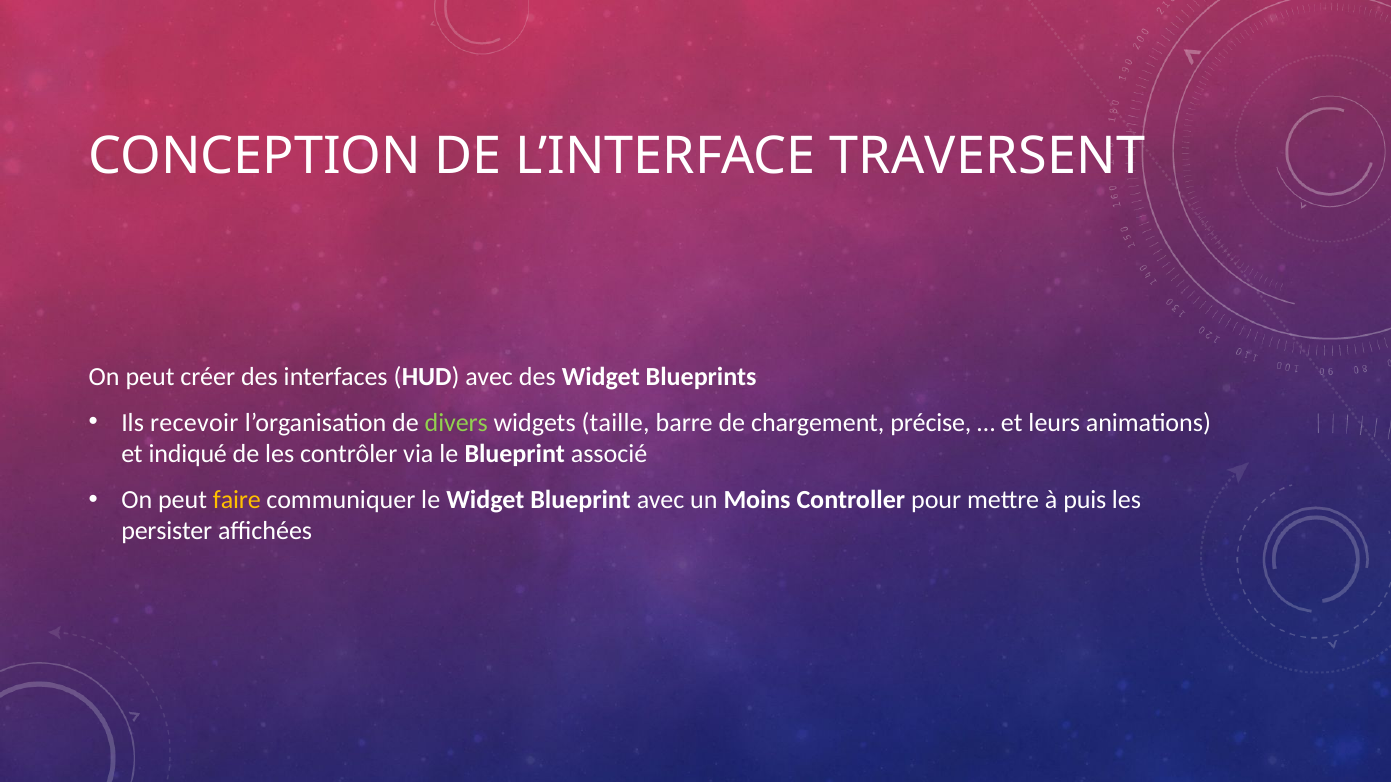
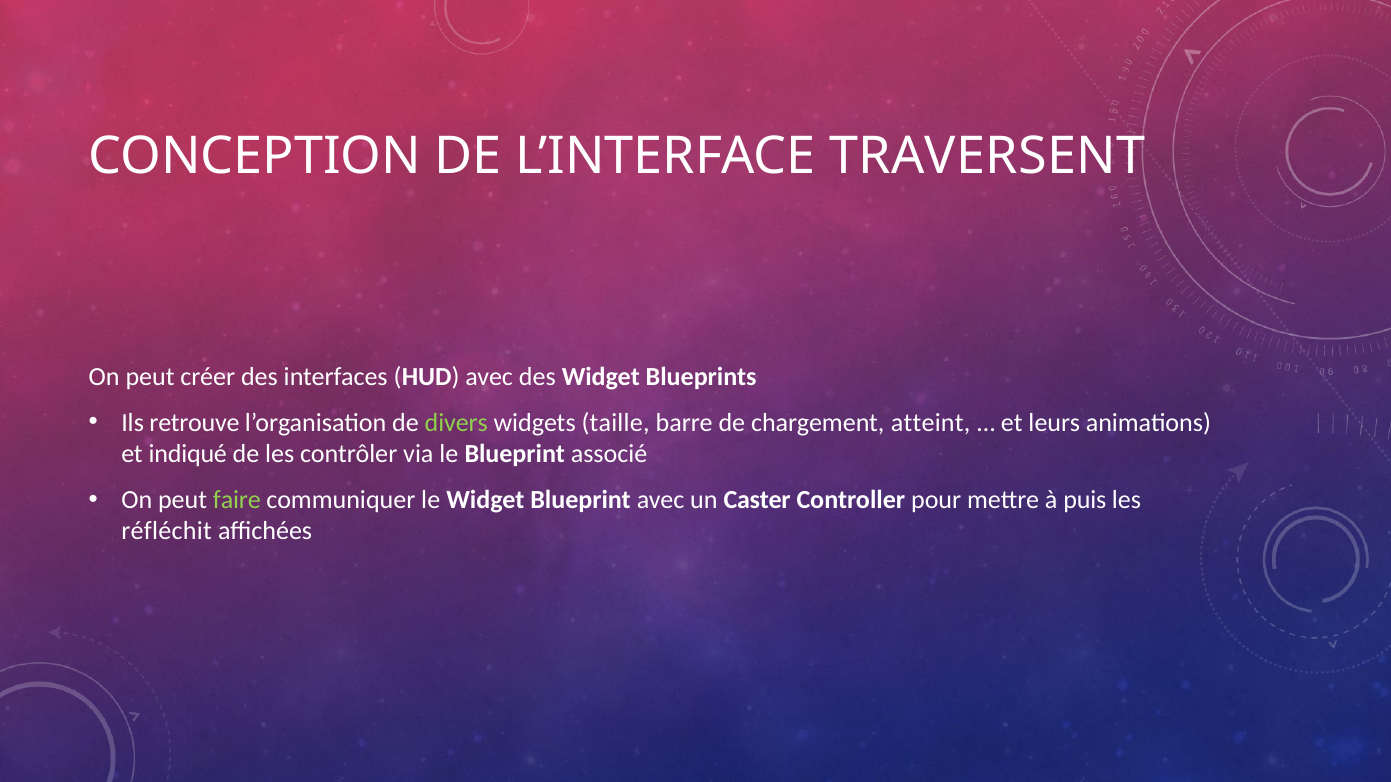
recevoir: recevoir -> retrouve
précise: précise -> atteint
faire colour: yellow -> light green
Moins: Moins -> Caster
persister: persister -> réfléchit
